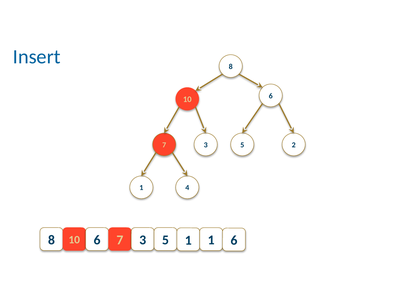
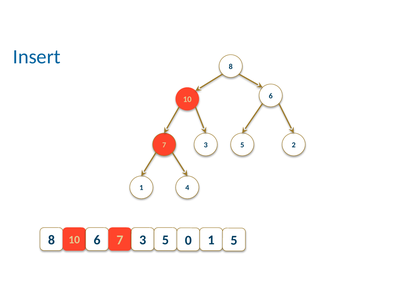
1 at (188, 241): 1 -> 0
1 6: 6 -> 5
